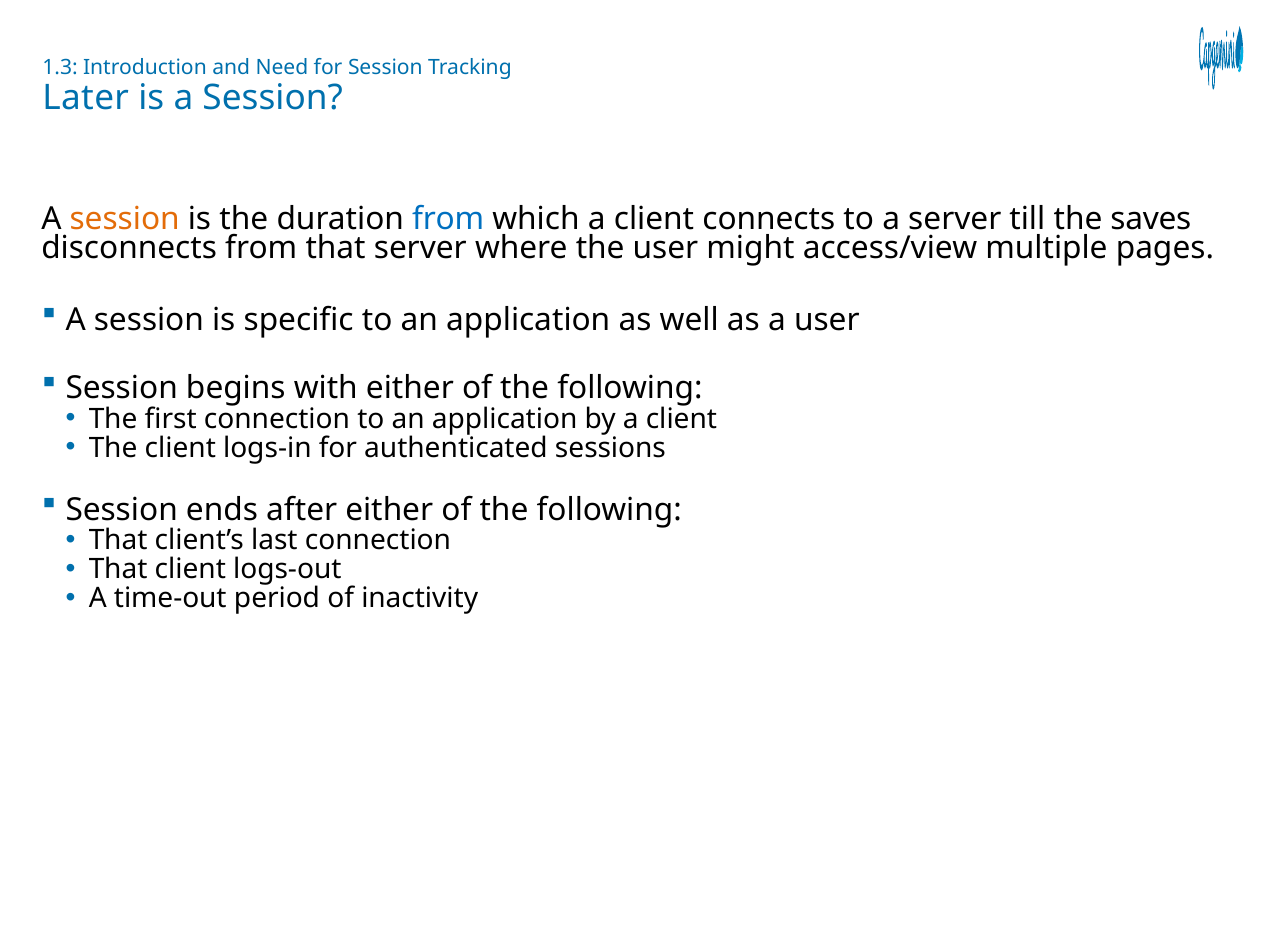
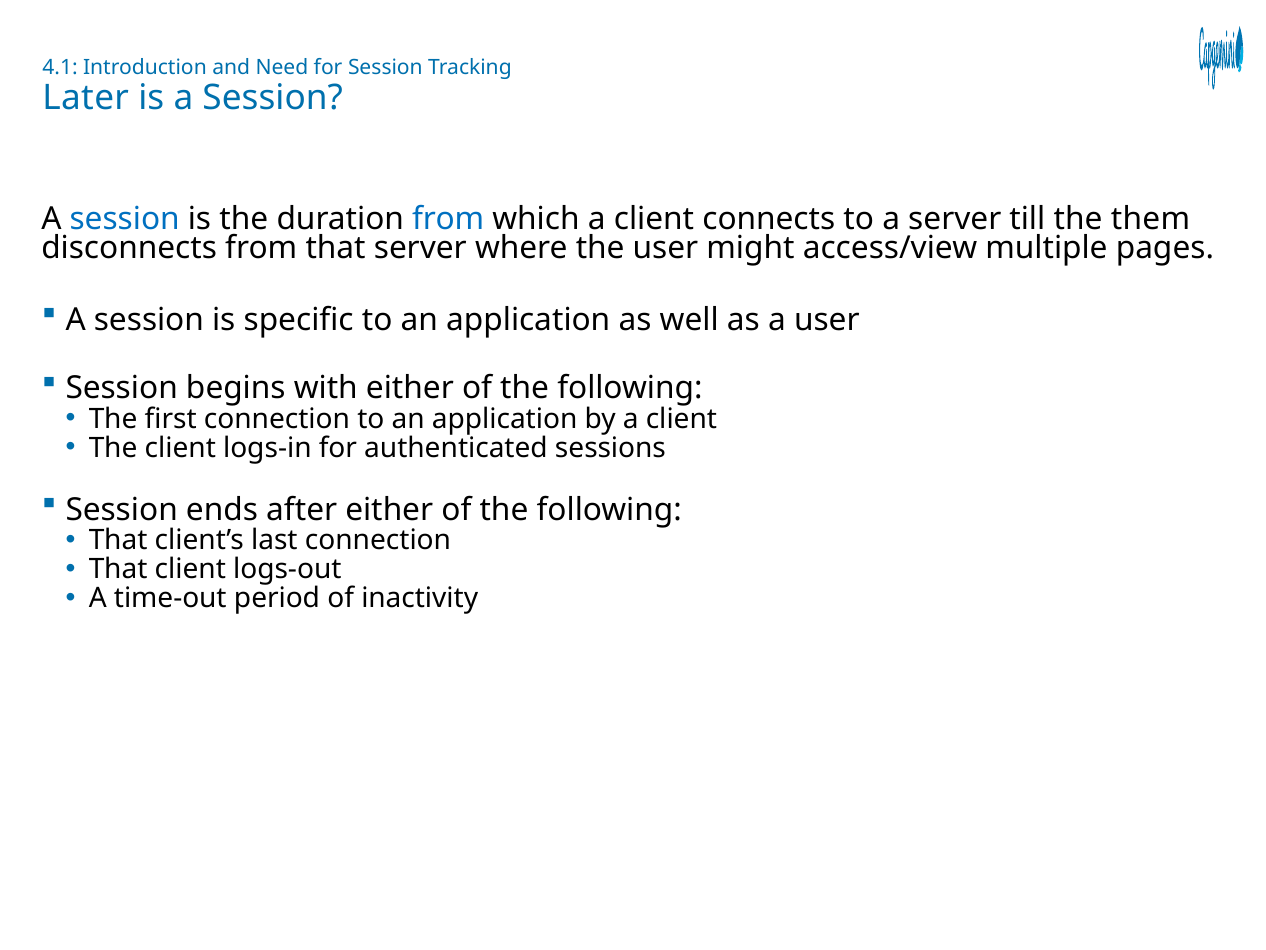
1.3: 1.3 -> 4.1
session at (125, 219) colour: orange -> blue
saves: saves -> them
